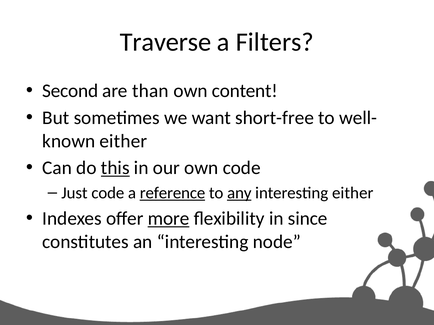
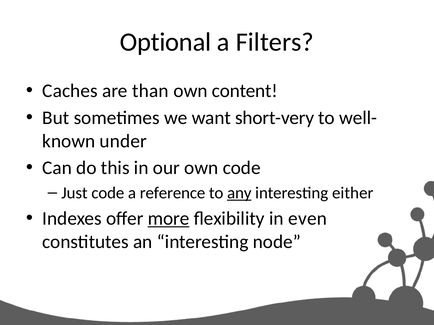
Traverse: Traverse -> Optional
Second: Second -> Caches
short-free: short-free -> short-very
either at (123, 141): either -> under
this underline: present -> none
reference underline: present -> none
since: since -> even
